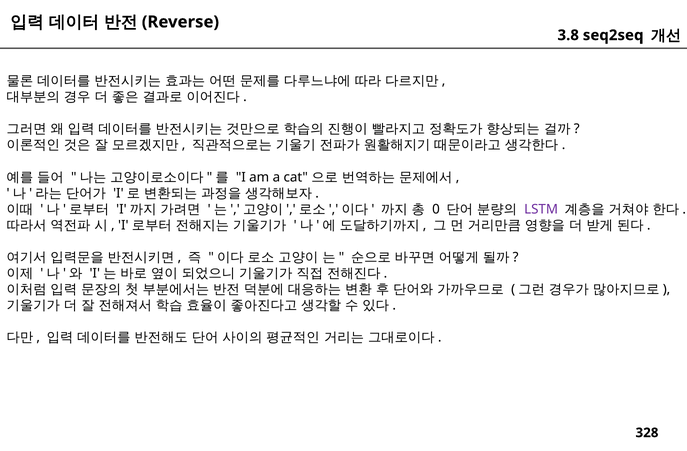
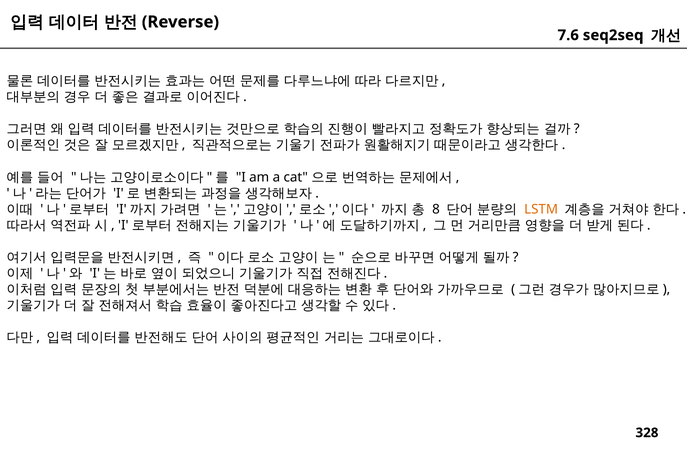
3.8: 3.8 -> 7.6
0: 0 -> 8
LSTM colour: purple -> orange
